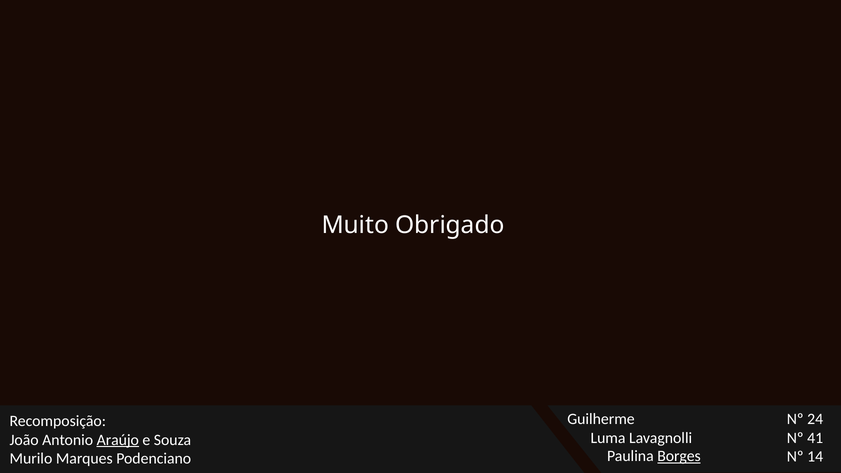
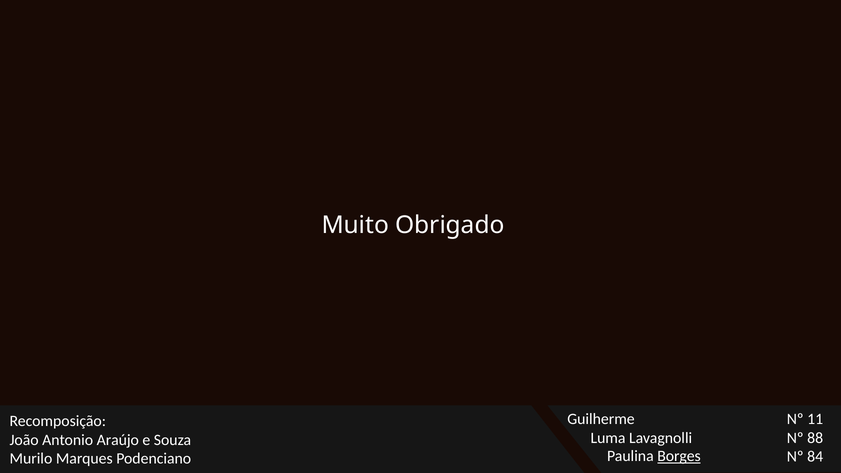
24: 24 -> 11
41: 41 -> 88
Araújo underline: present -> none
14: 14 -> 84
